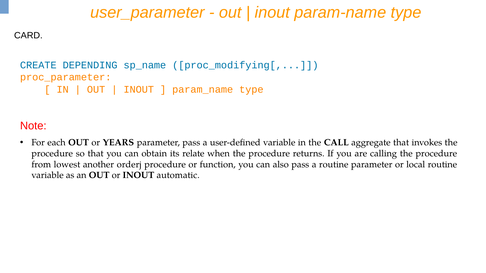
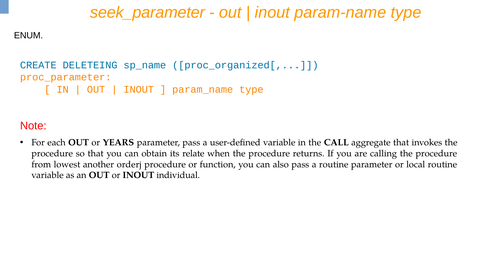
user_parameter: user_parameter -> seek_parameter
CARD: CARD -> ENUM
DEPENDING: DEPENDING -> DELETEING
proc_modifying[: proc_modifying[ -> proc_organized[
automatic: automatic -> individual
